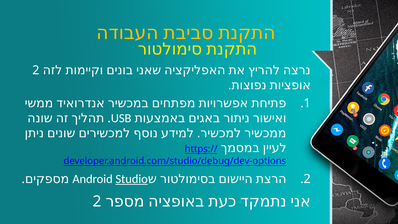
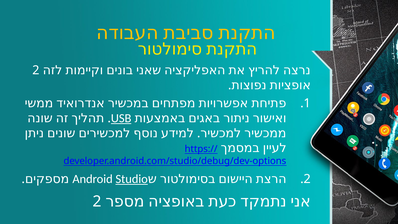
USB underline: none -> present
